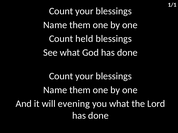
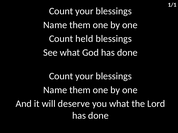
evening: evening -> deserve
